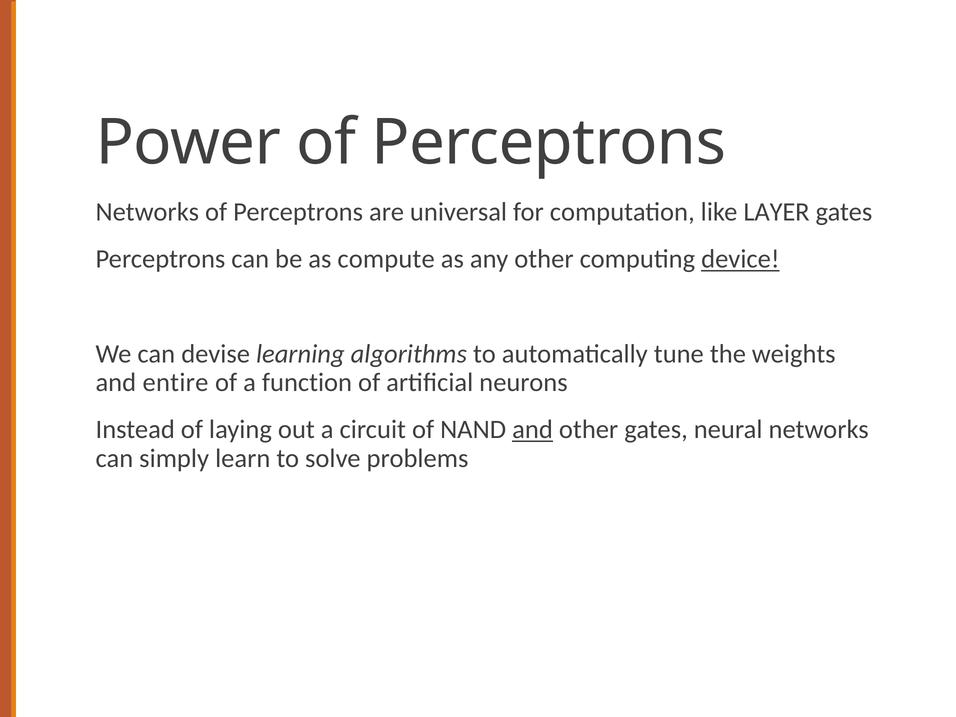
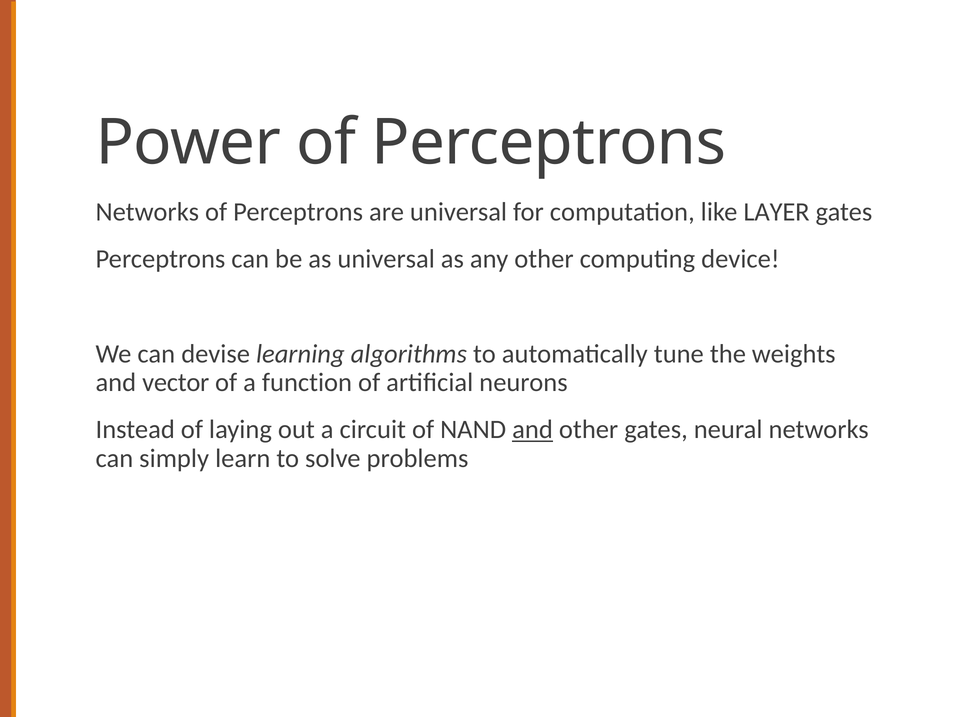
as compute: compute -> universal
device underline: present -> none
entire: entire -> vector
